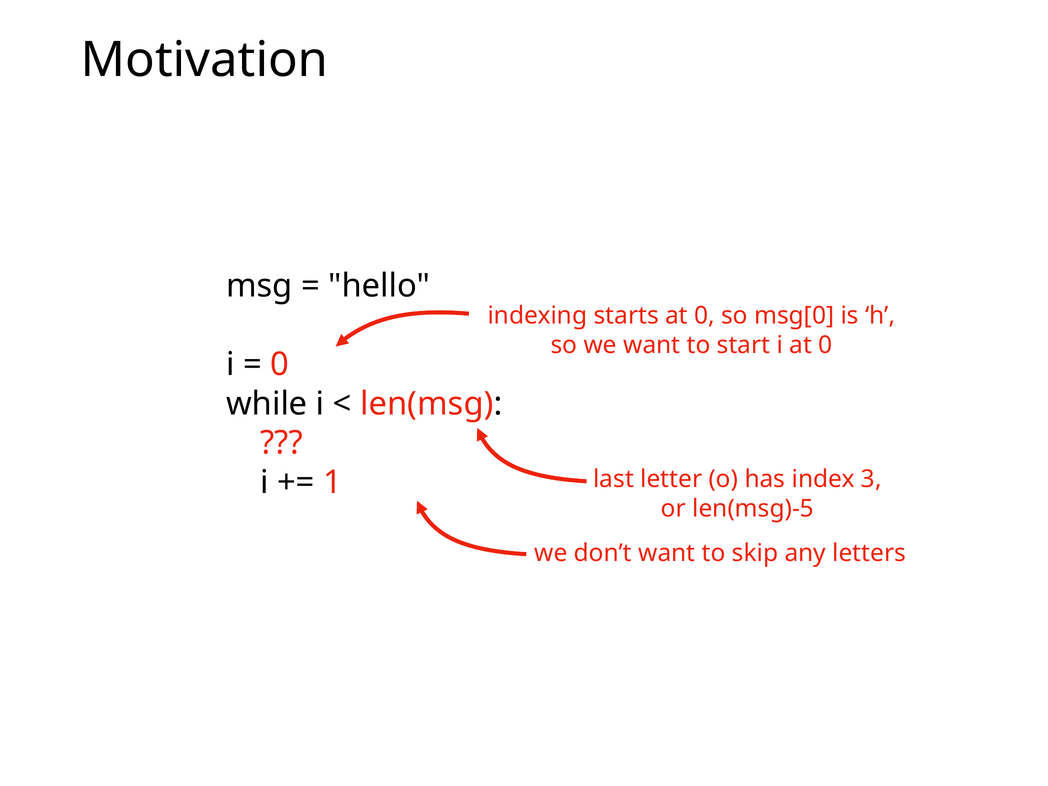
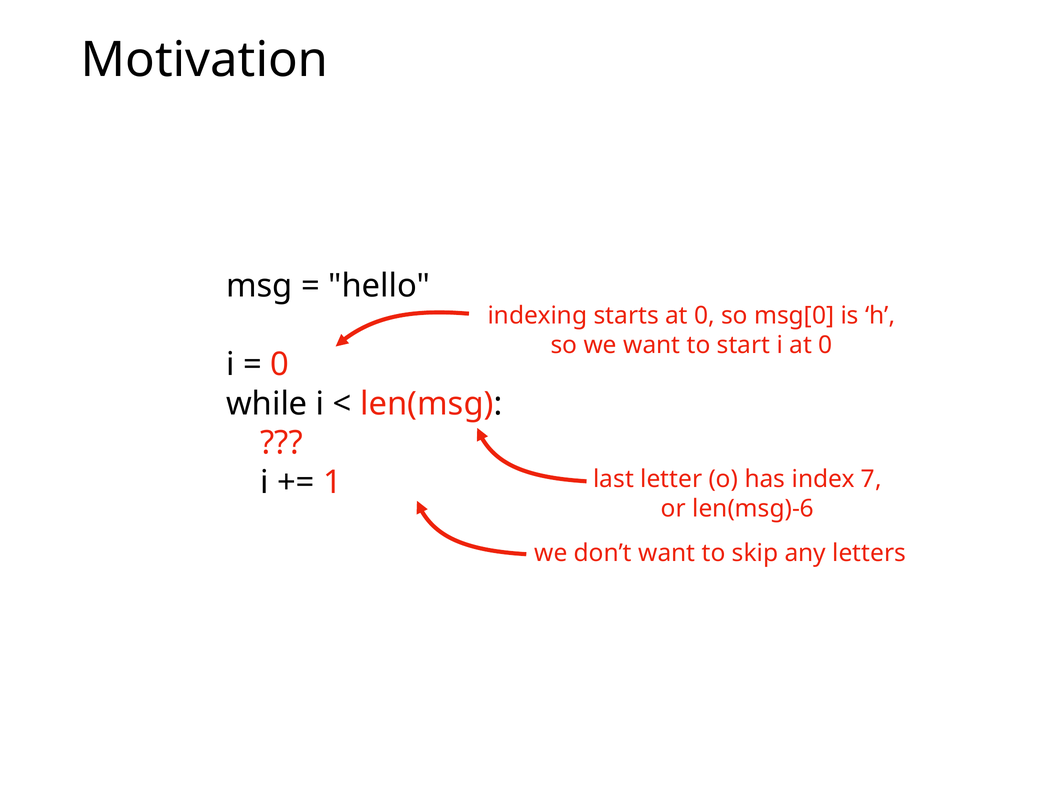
3: 3 -> 7
len(msg)-5: len(msg)-5 -> len(msg)-6
